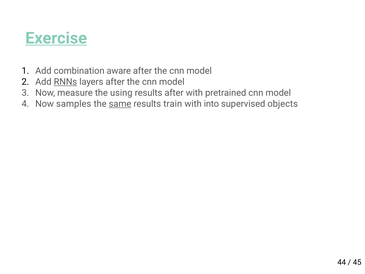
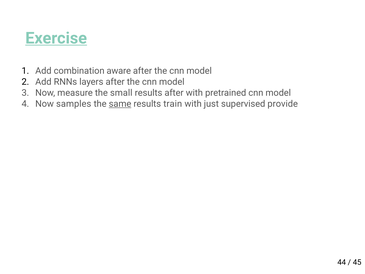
RNNs underline: present -> none
using: using -> small
into: into -> just
objects: objects -> provide
